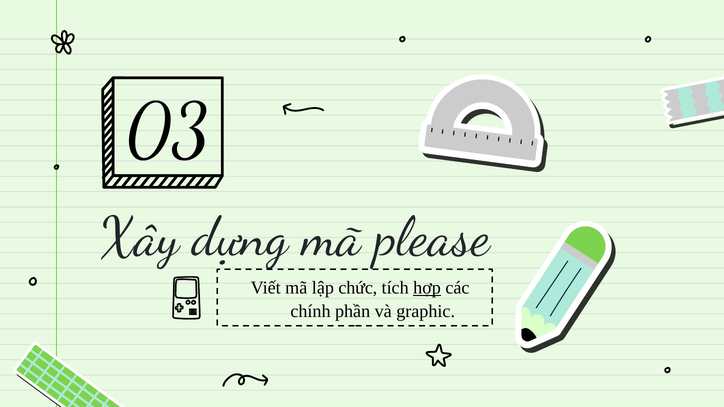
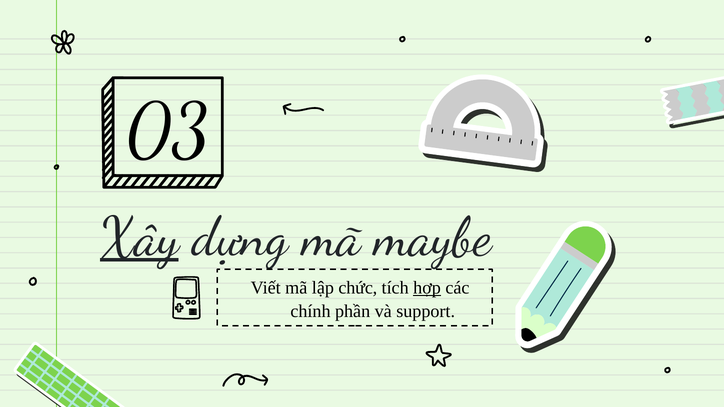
Xây underline: none -> present
please: please -> maybe
graphic: graphic -> support
